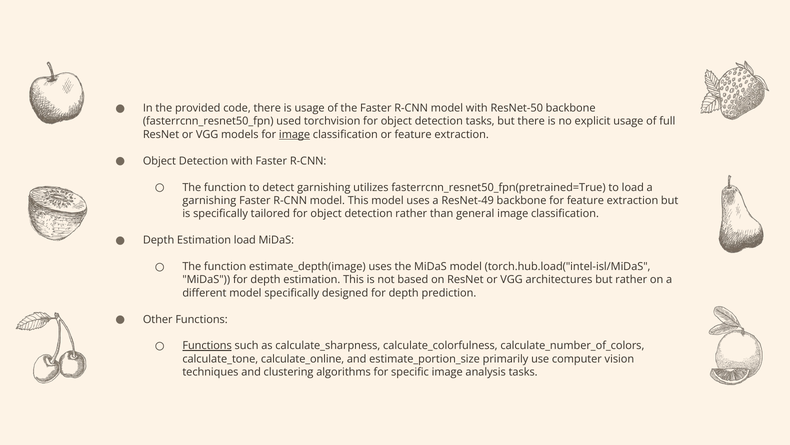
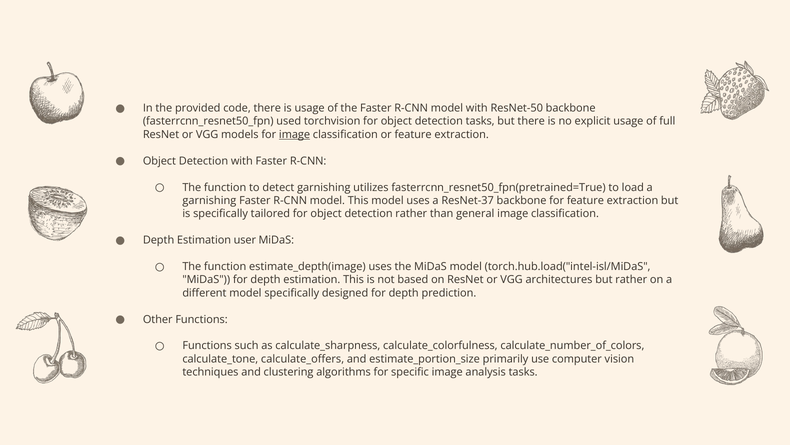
ResNet-49: ResNet-49 -> ResNet-37
Estimation load: load -> user
Functions at (207, 345) underline: present -> none
calculate_online: calculate_online -> calculate_offers
